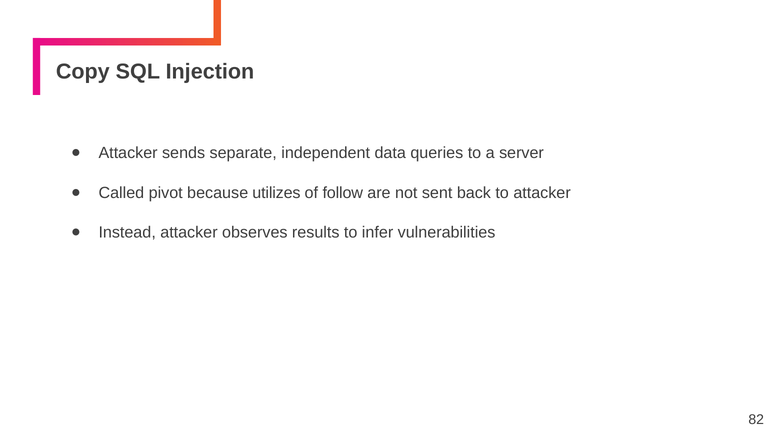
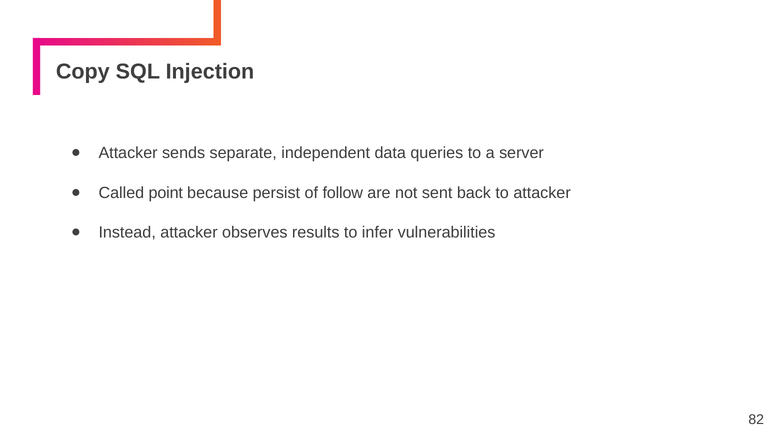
pivot: pivot -> point
utilizes: utilizes -> persist
